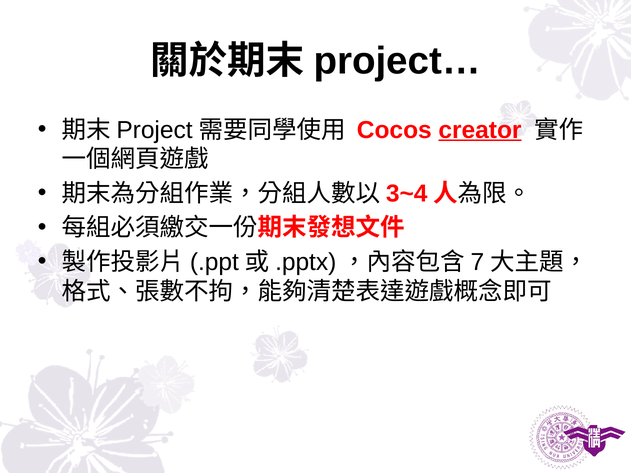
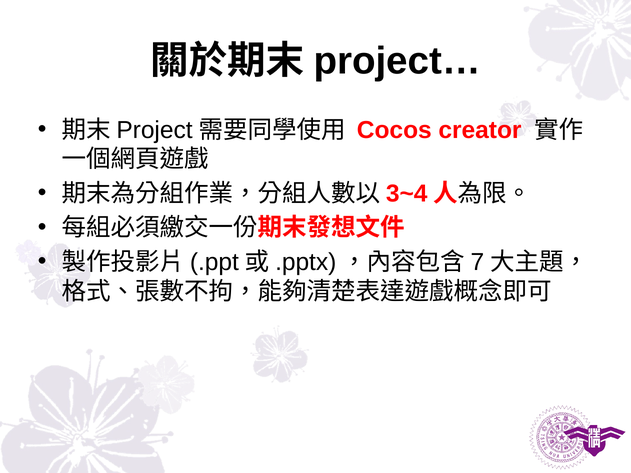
creator underline: present -> none
